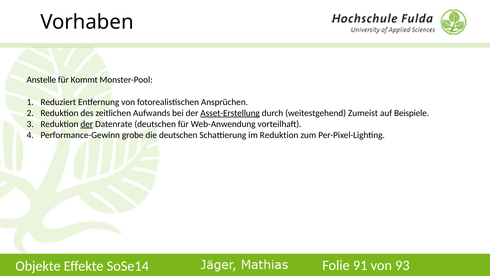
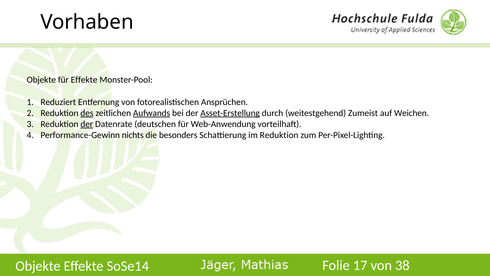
Anstelle at (41, 80): Anstelle -> Objekte
für Kommt: Kommt -> Effekte
des underline: none -> present
Aufwands underline: none -> present
Beispiele: Beispiele -> Weichen
grobe: grobe -> nichts
die deutschen: deutschen -> besonders
91: 91 -> 17
93: 93 -> 38
